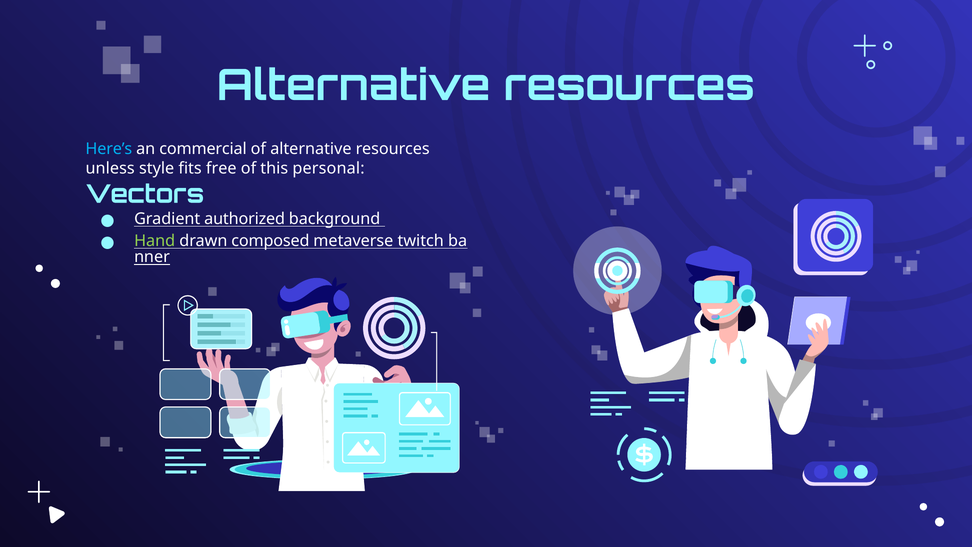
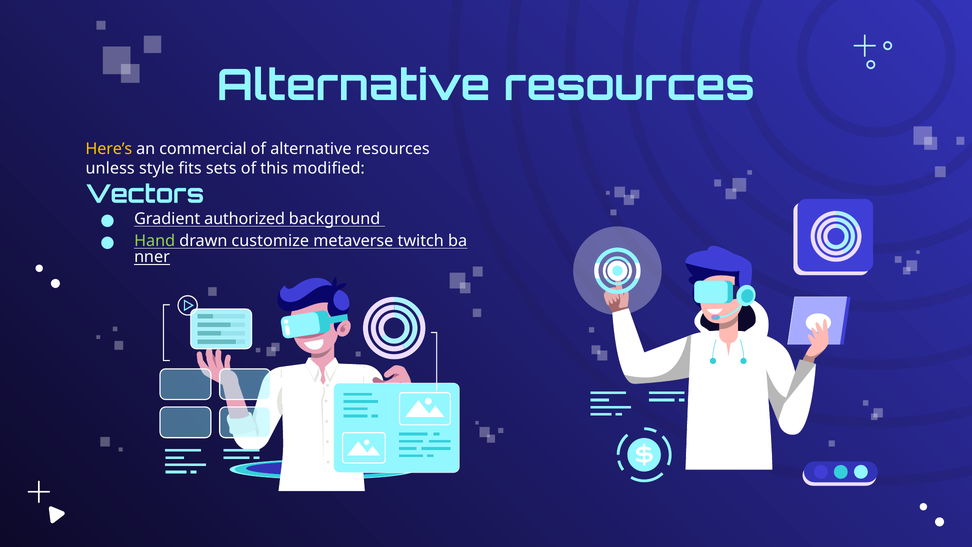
Here’s colour: light blue -> yellow
free: free -> sets
personal: personal -> modified
composed: composed -> customize
